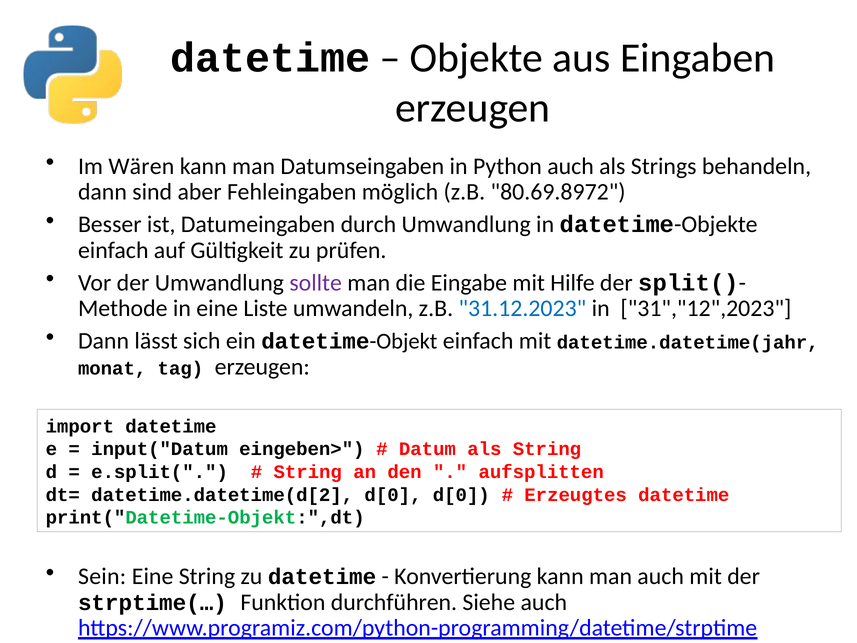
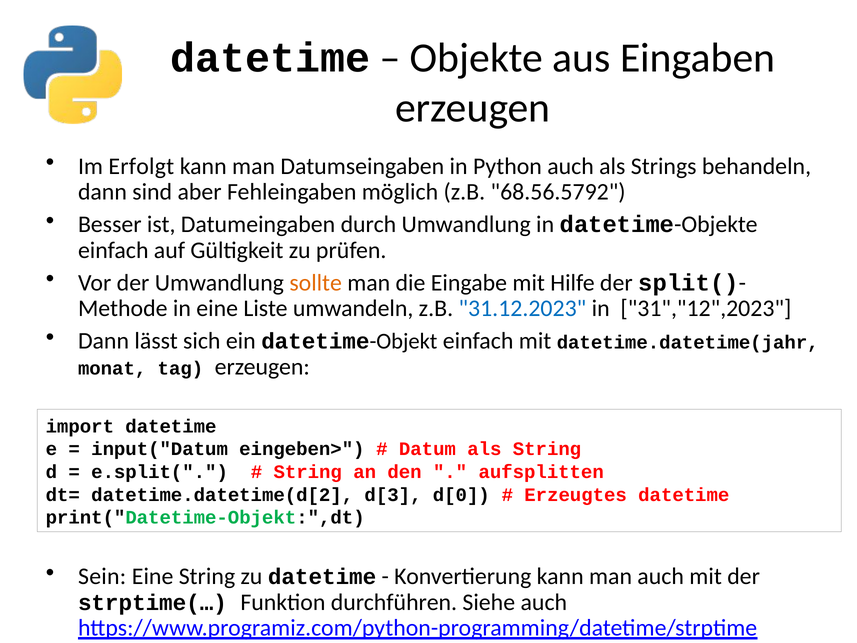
Wären: Wären -> Erfolgt
80.69.8972: 80.69.8972 -> 68.56.5792
sollte colour: purple -> orange
datetime.datetime(d[2 d[0: d[0 -> d[3
